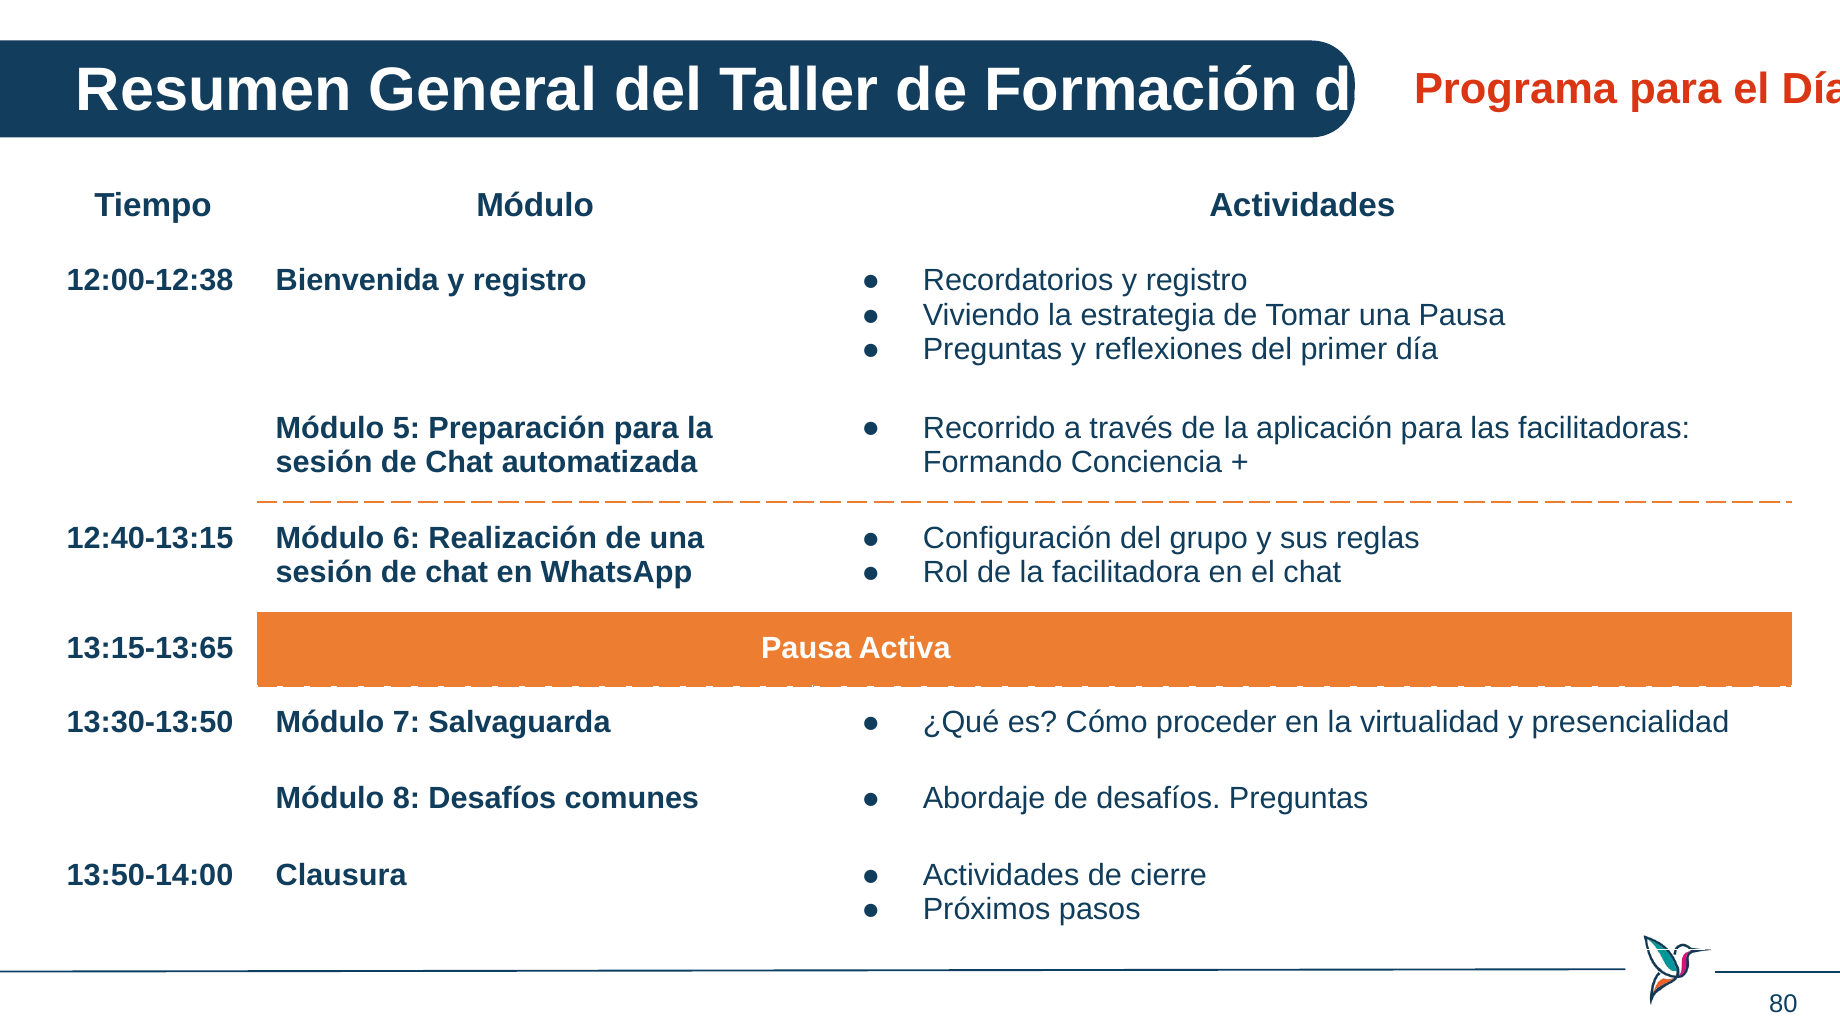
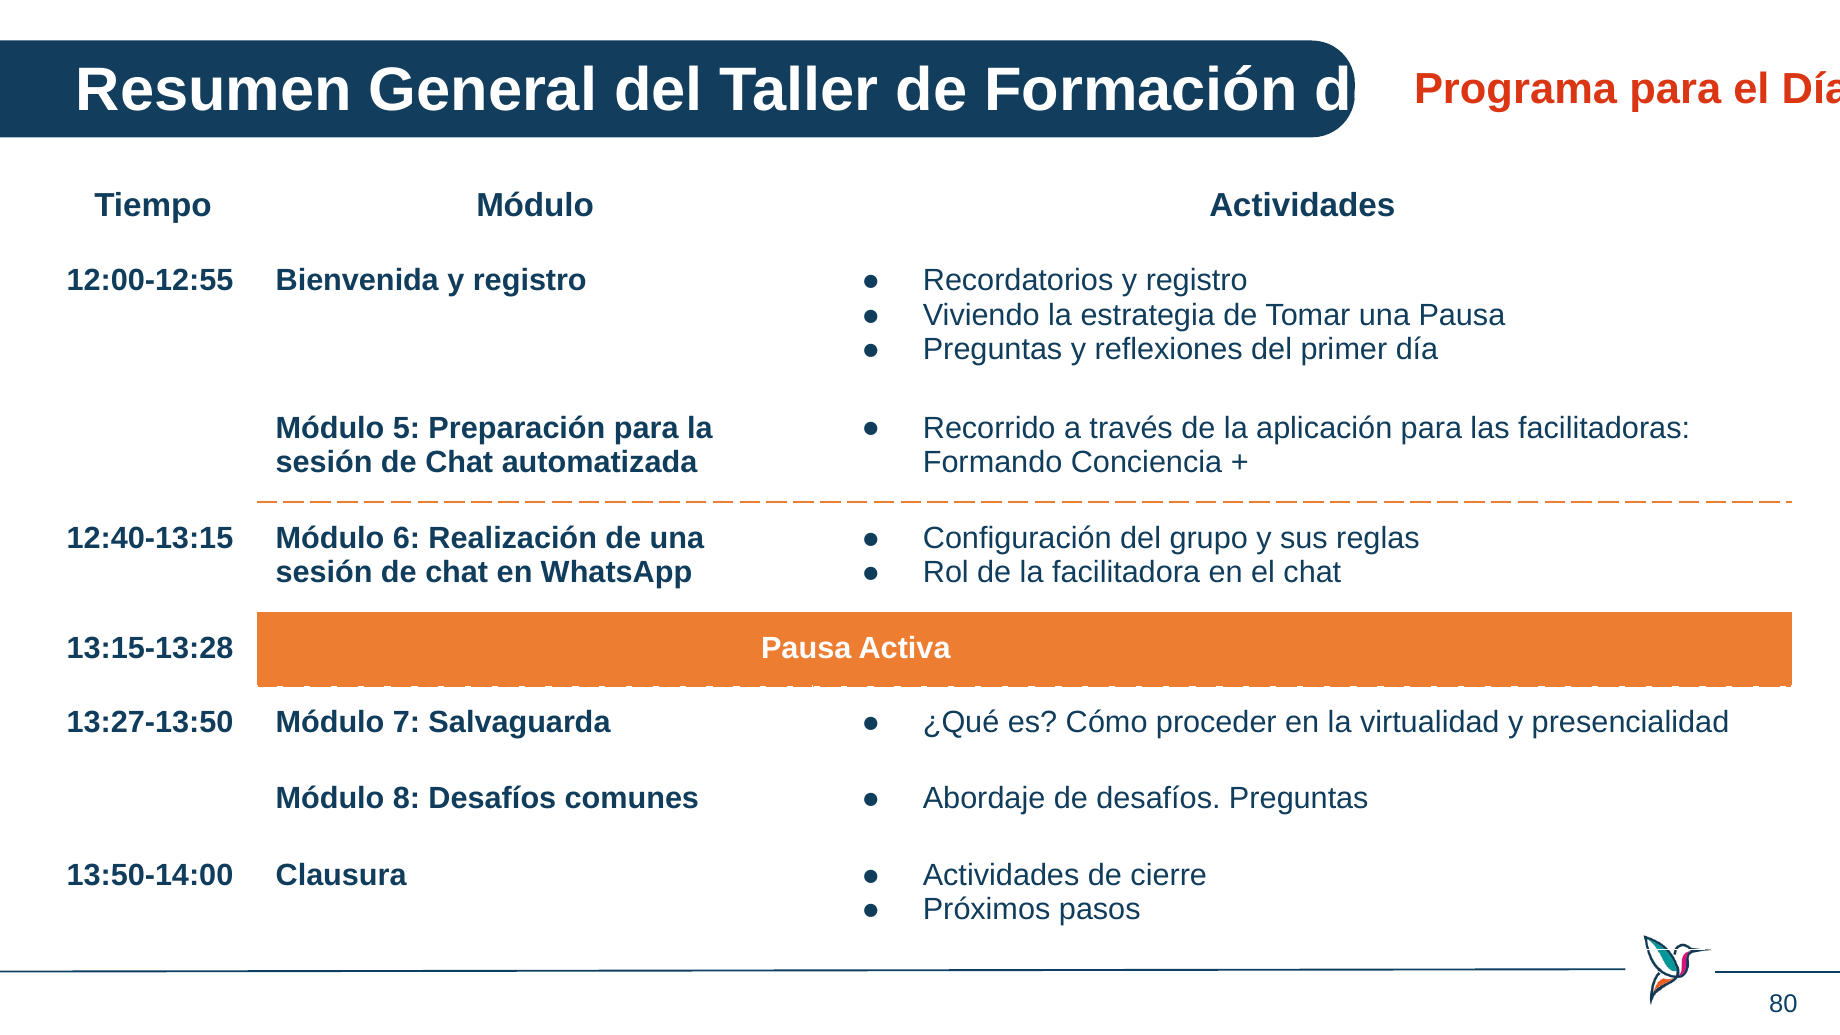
12:00-12:38: 12:00-12:38 -> 12:00-12:55
13:15-13:65: 13:15-13:65 -> 13:15-13:28
13:30-13:50: 13:30-13:50 -> 13:27-13:50
